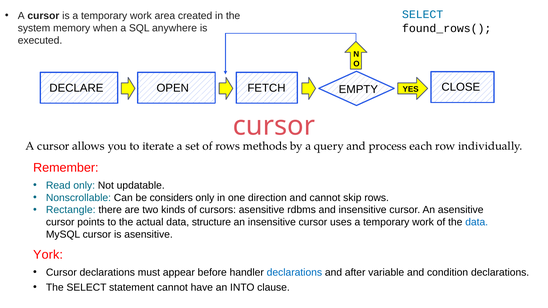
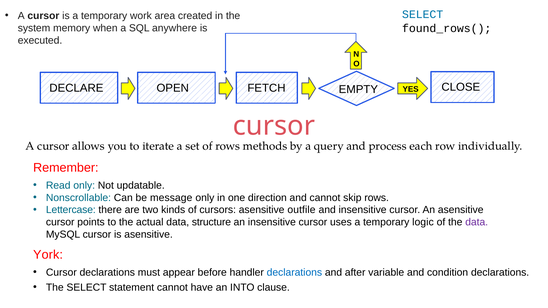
considers: considers -> message
Rectangle: Rectangle -> Lettercase
rdbms: rdbms -> outfile
uses a temporary work: work -> logic
data at (477, 222) colour: blue -> purple
